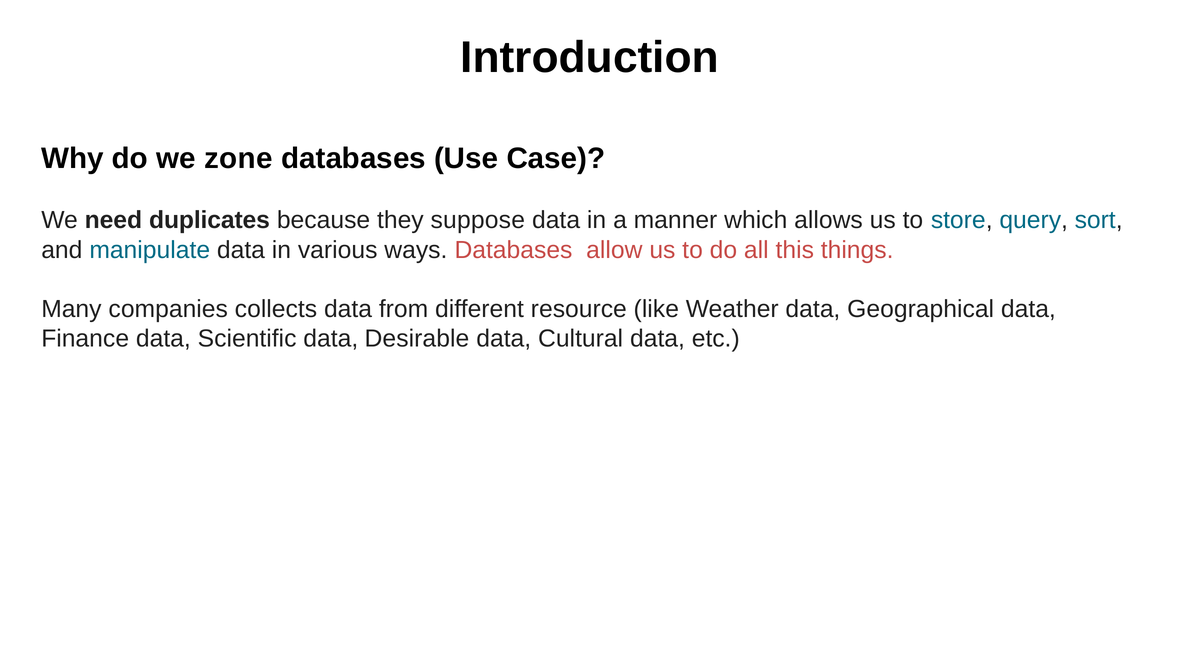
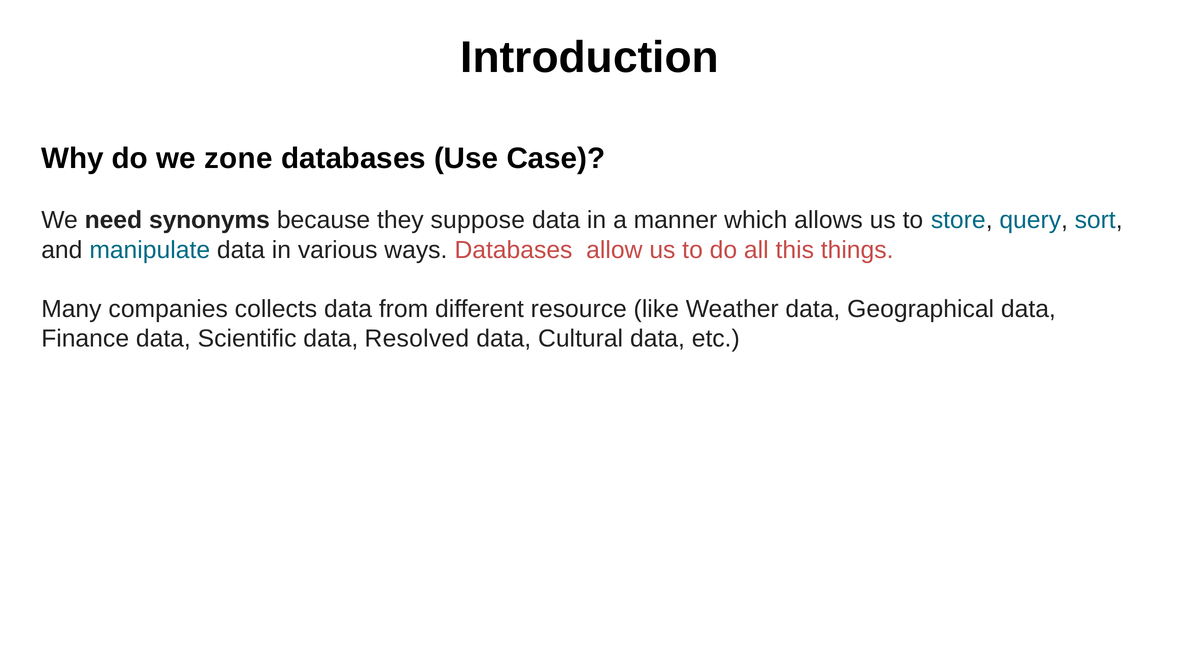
duplicates: duplicates -> synonyms
Desirable: Desirable -> Resolved
